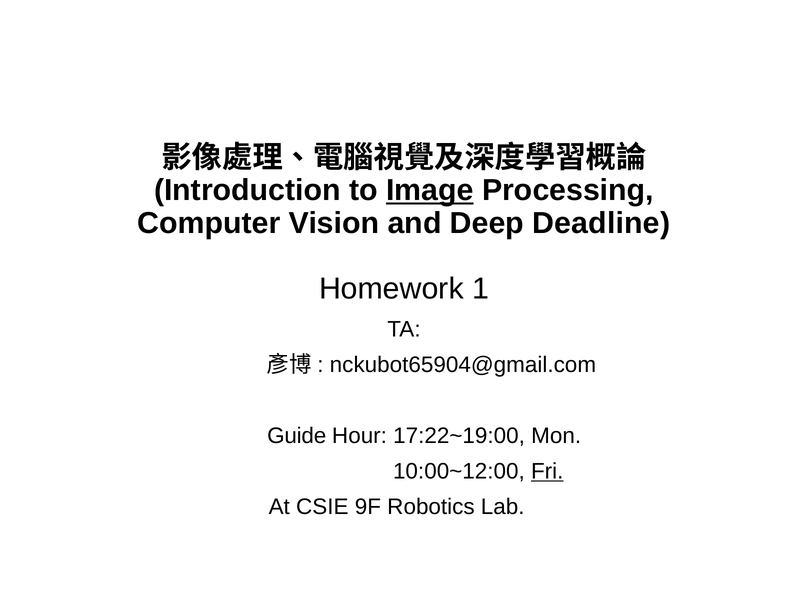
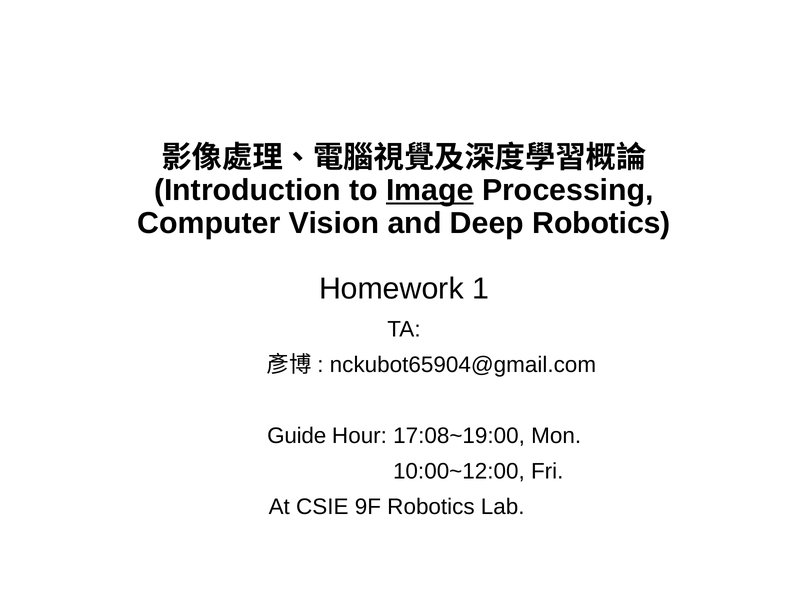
Deep Deadline: Deadline -> Robotics
17:22~19:00: 17:22~19:00 -> 17:08~19:00
Fri underline: present -> none
